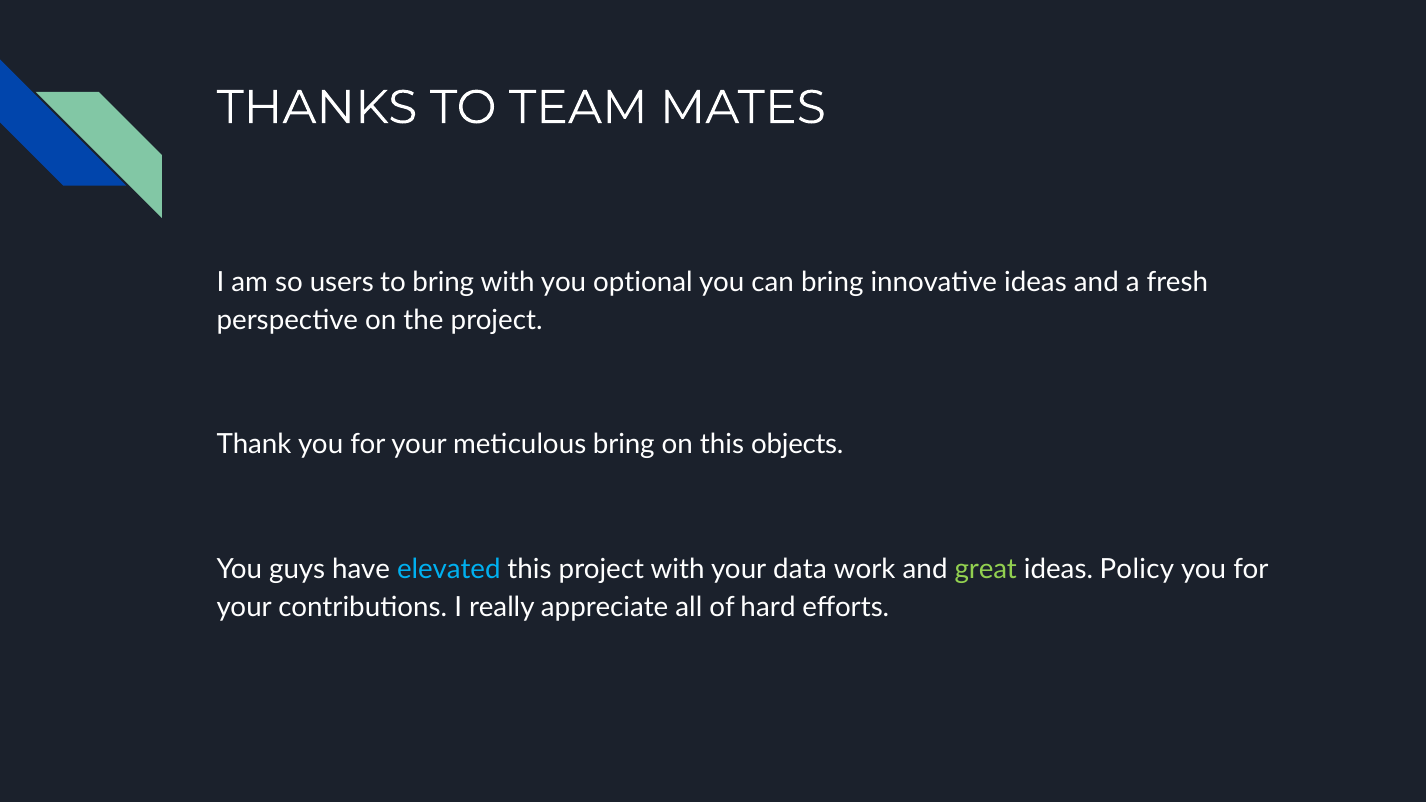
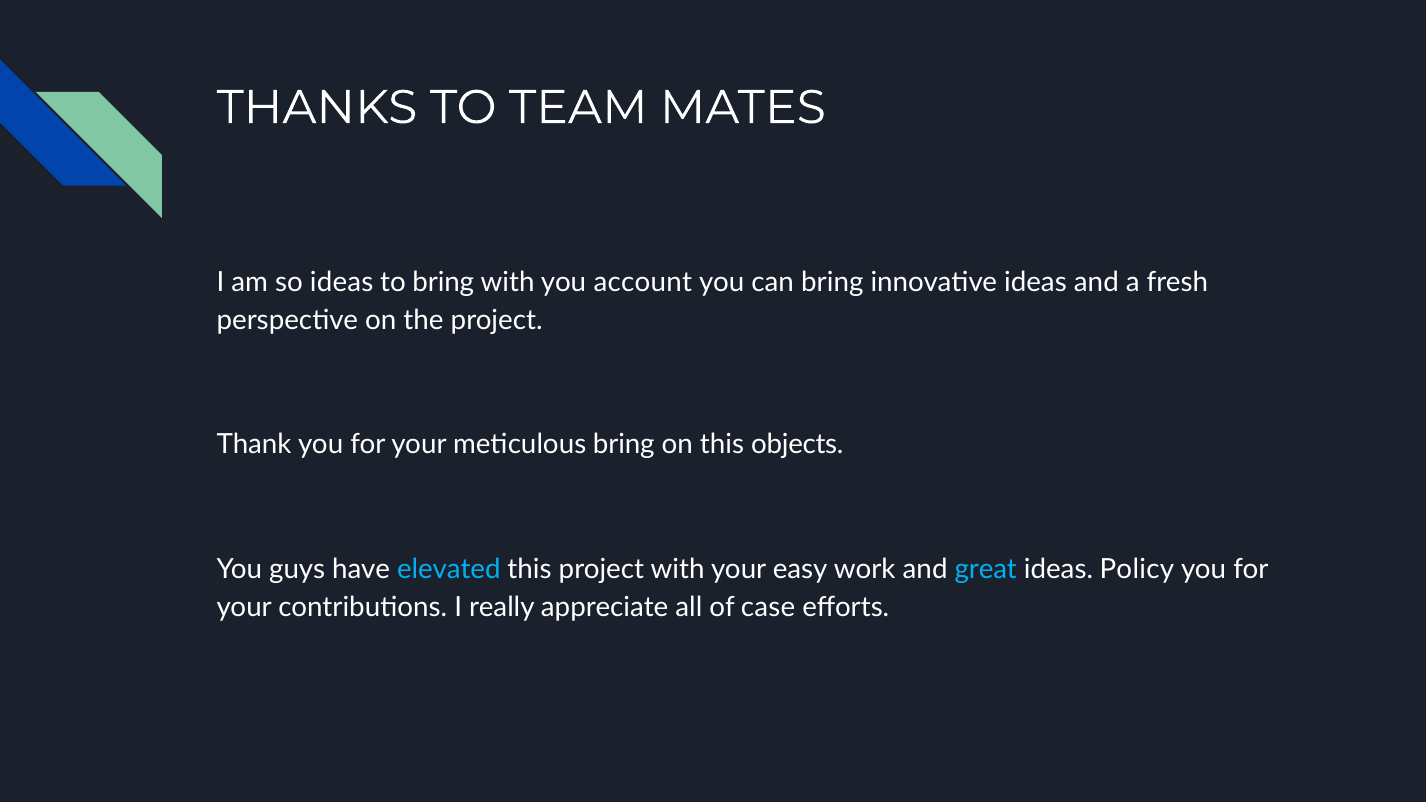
so users: users -> ideas
optional: optional -> account
data: data -> easy
great colour: light green -> light blue
hard: hard -> case
